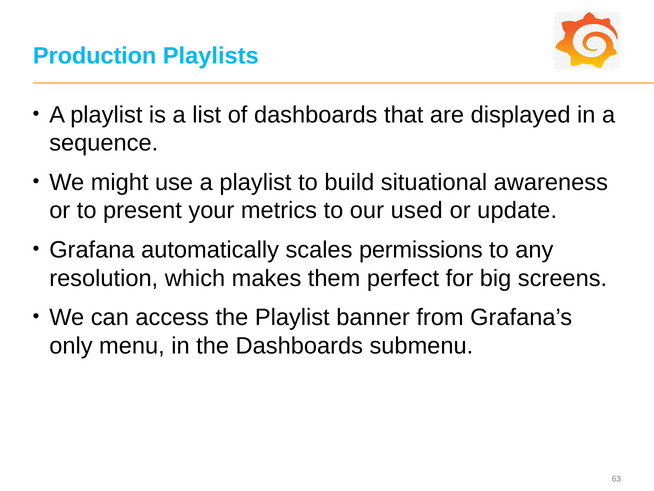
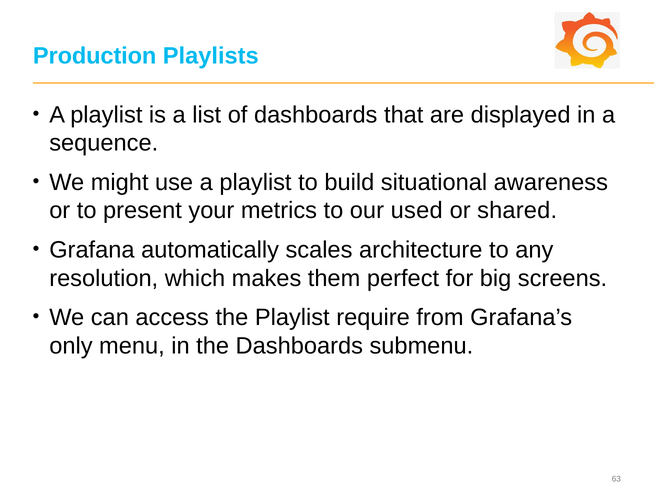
update: update -> shared
permissions: permissions -> architecture
banner: banner -> require
